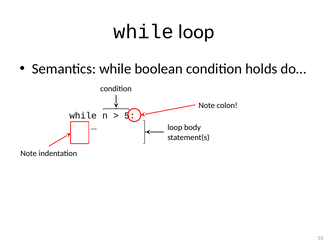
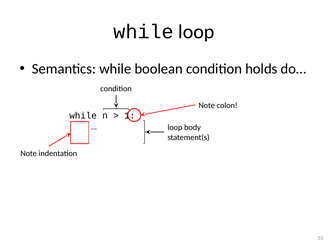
5: 5 -> 1
